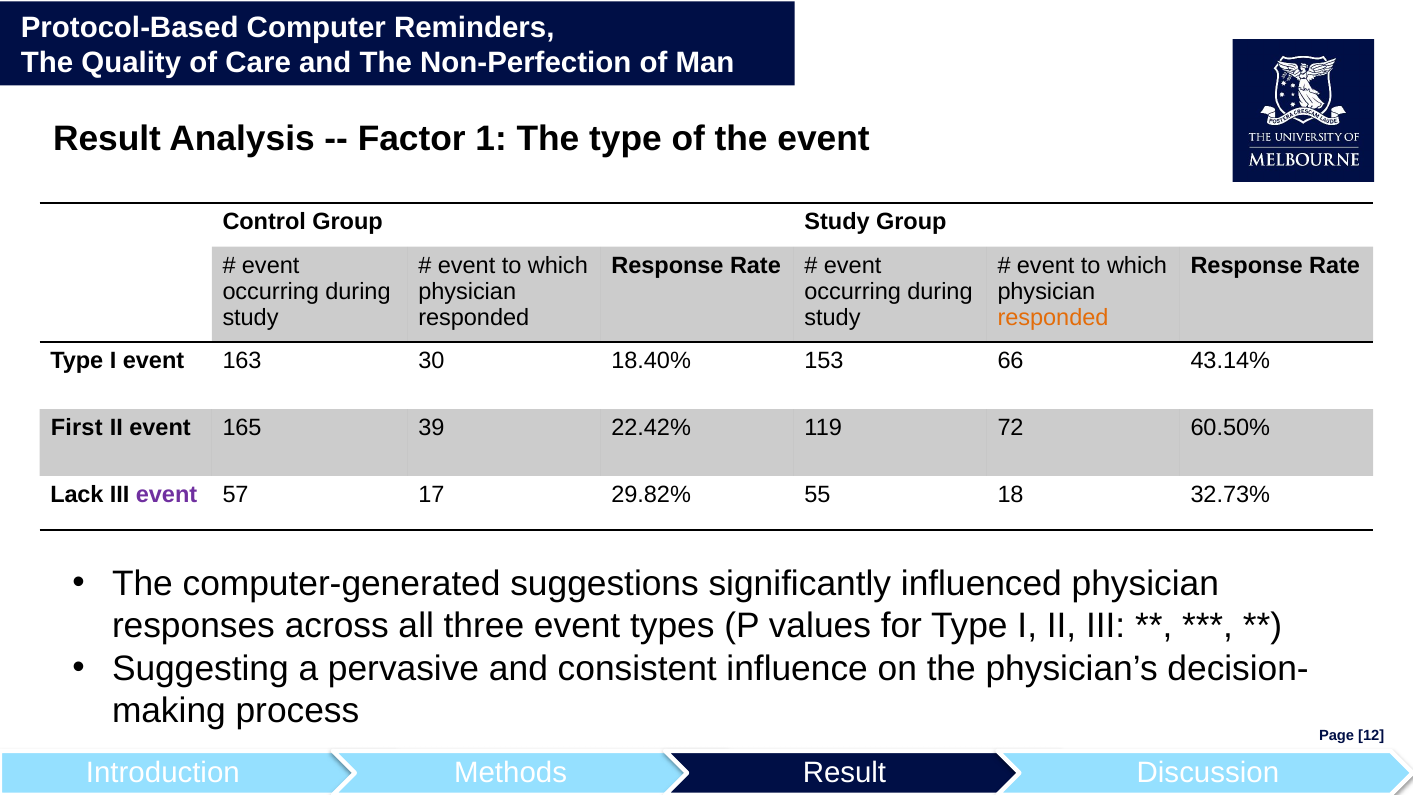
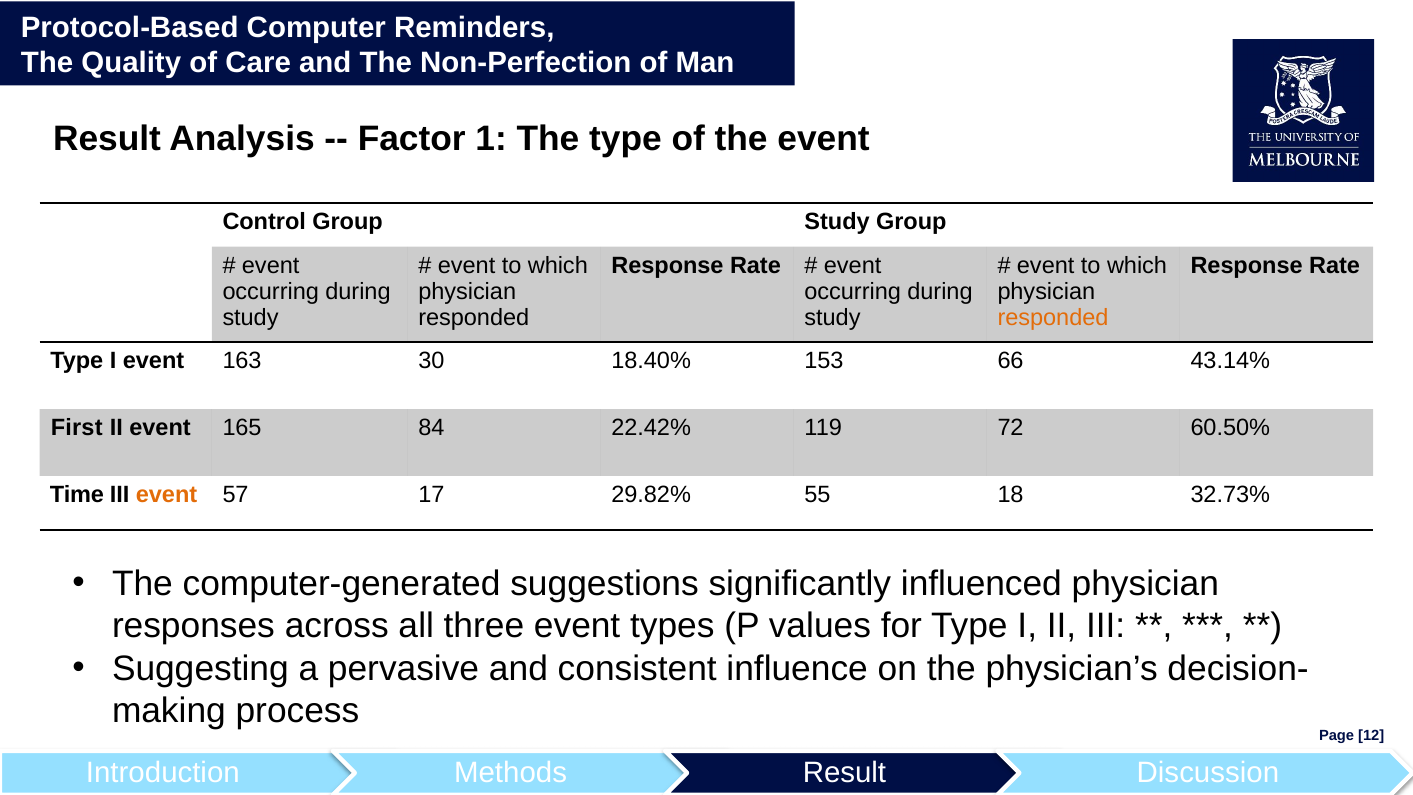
39: 39 -> 84
Lack: Lack -> Time
event at (167, 495) colour: purple -> orange
